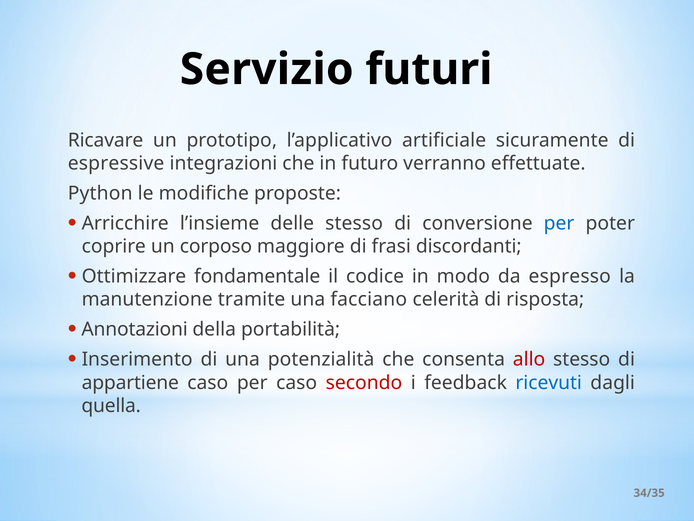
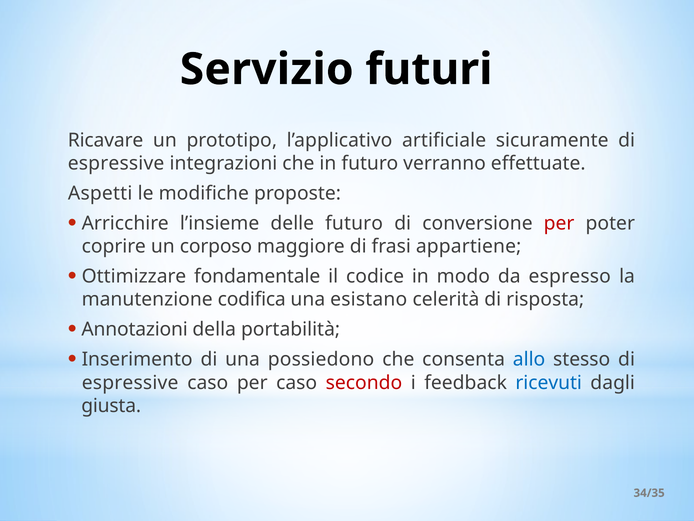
Python: Python -> Aspetti
delle stesso: stesso -> futuro
per at (559, 223) colour: blue -> red
discordanti: discordanti -> appartiene
tramite: tramite -> codifica
facciano: facciano -> esistano
potenzialità: potenzialità -> possiedono
allo colour: red -> blue
appartiene at (130, 382): appartiene -> espressive
quella: quella -> giusta
